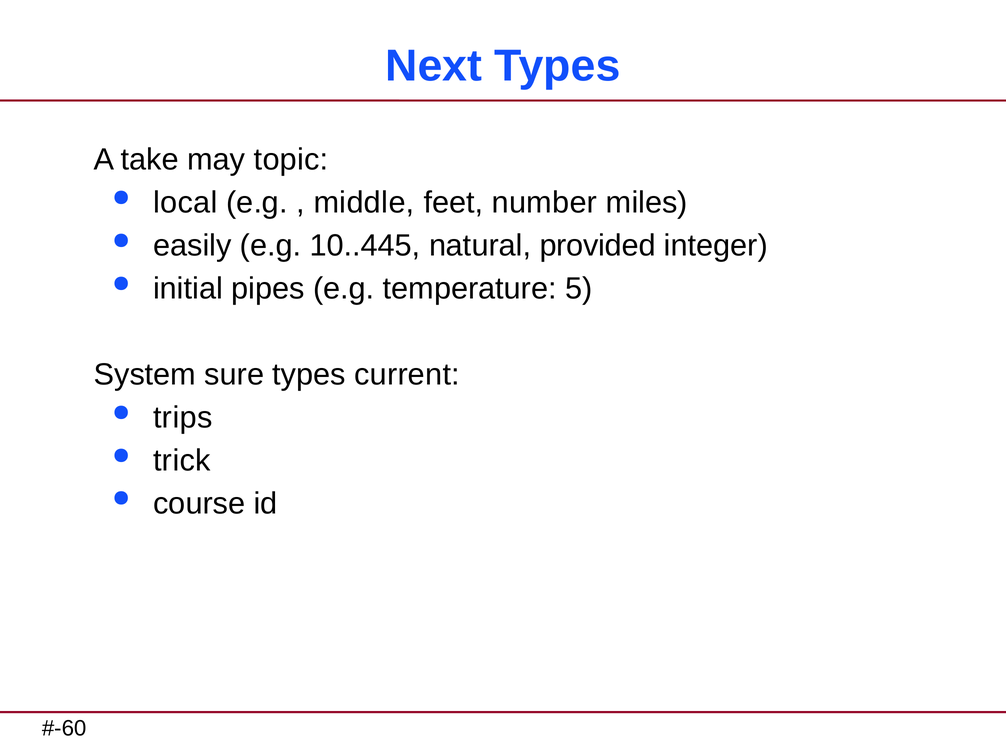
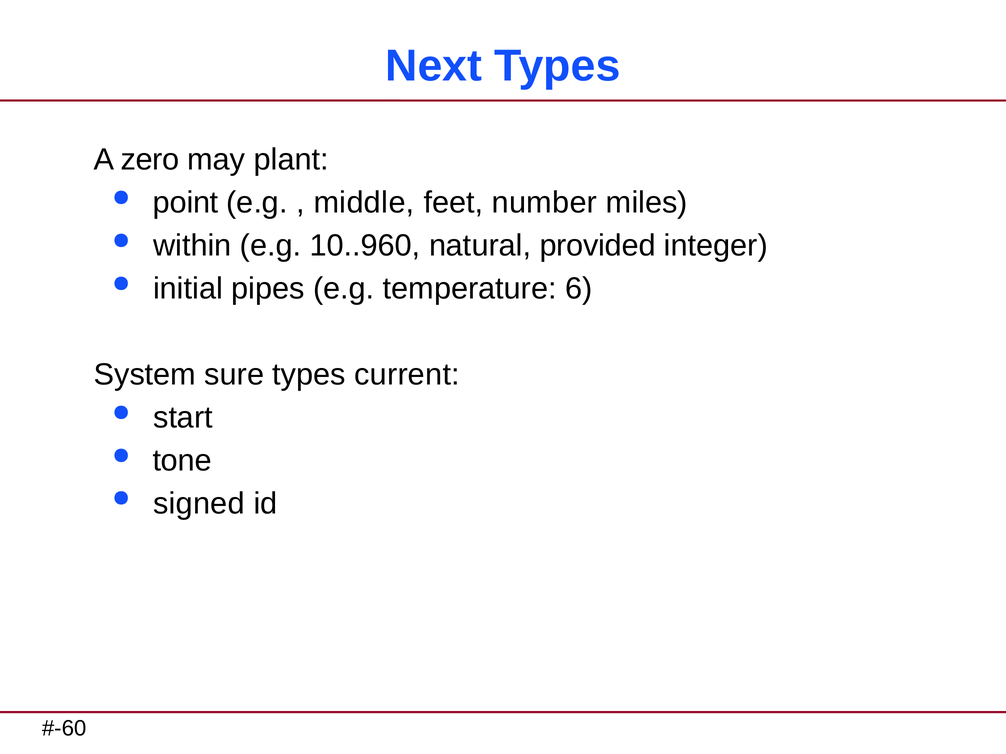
take: take -> zero
topic: topic -> plant
local: local -> point
easily: easily -> within
10..445: 10..445 -> 10..960
5: 5 -> 6
trips: trips -> start
trick: trick -> tone
course: course -> signed
